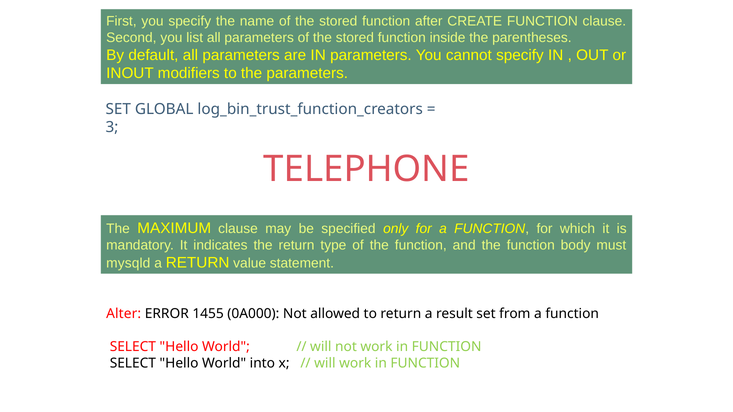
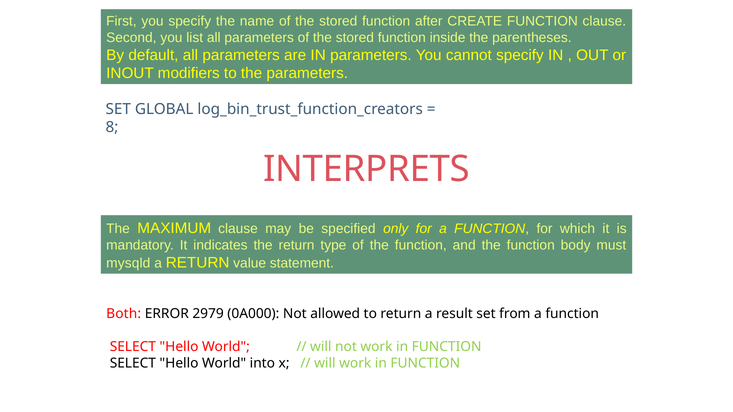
3: 3 -> 8
TELEPHONE: TELEPHONE -> INTERPRETS
Alter: Alter -> Both
1455: 1455 -> 2979
